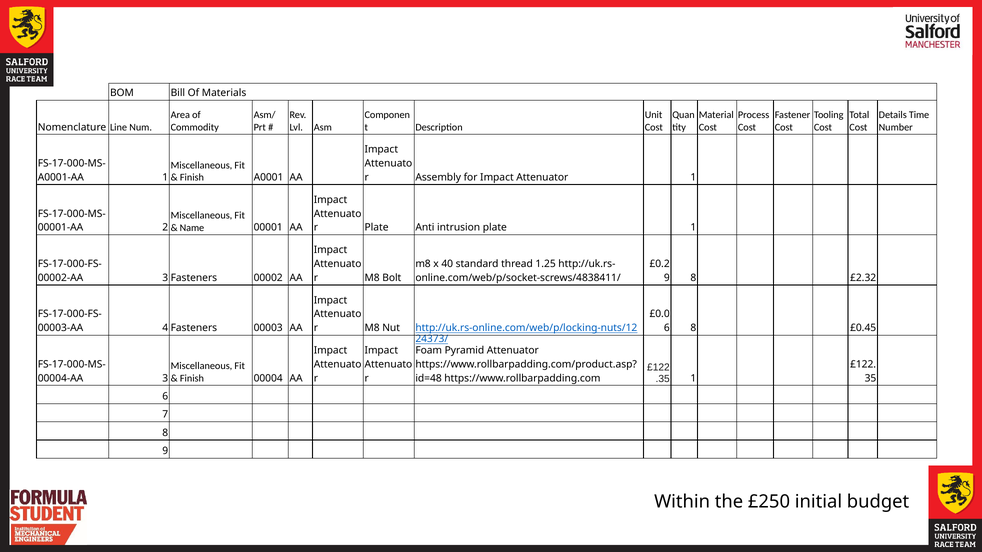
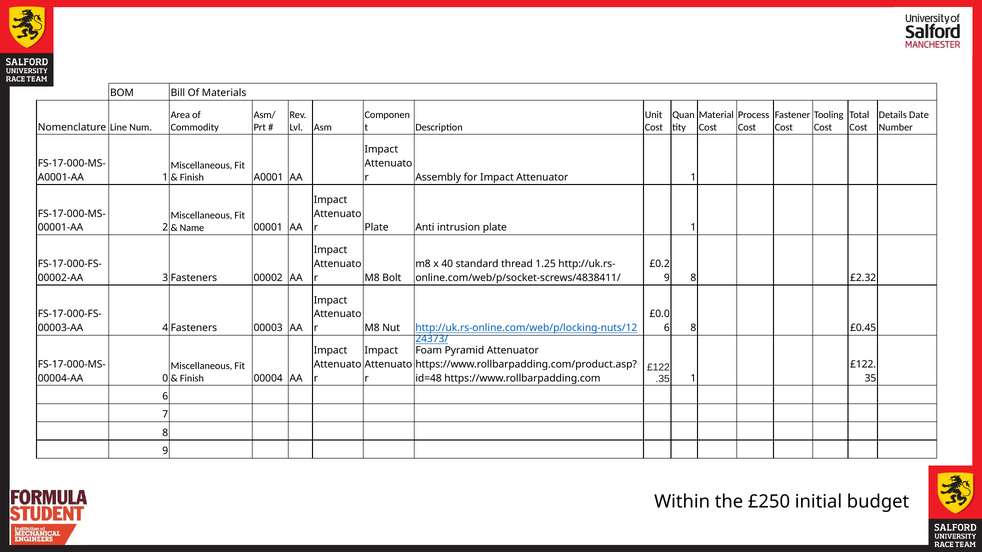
Time: Time -> Date
3: 3 -> 0
